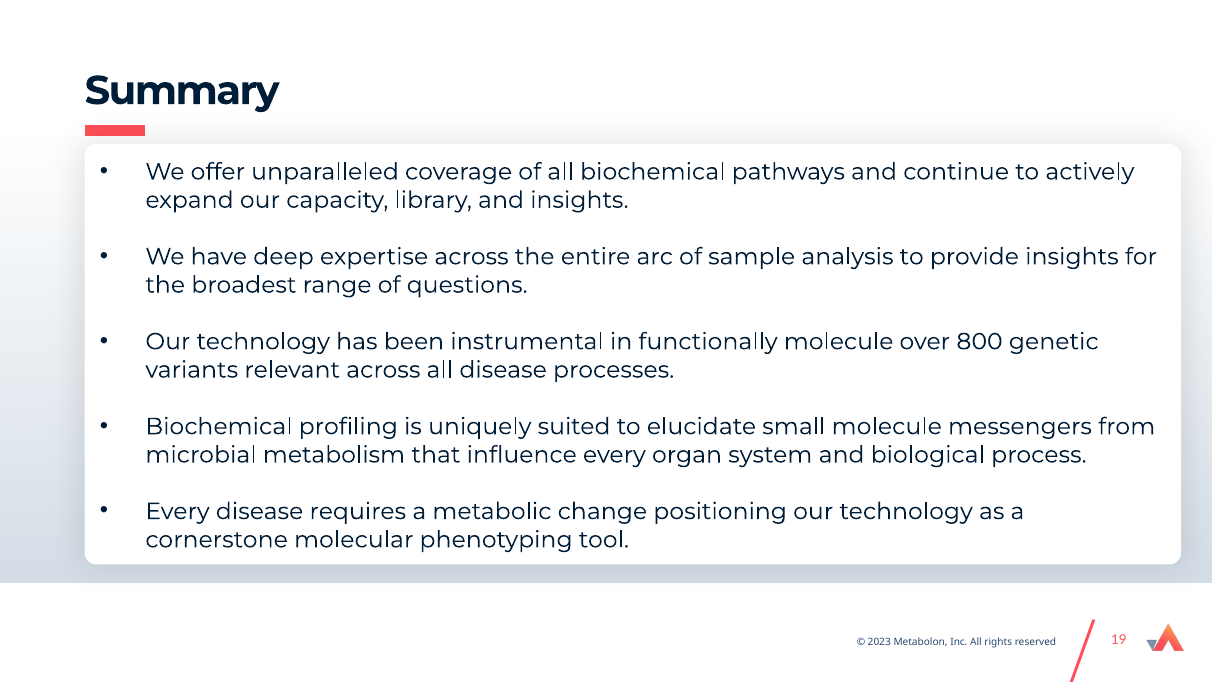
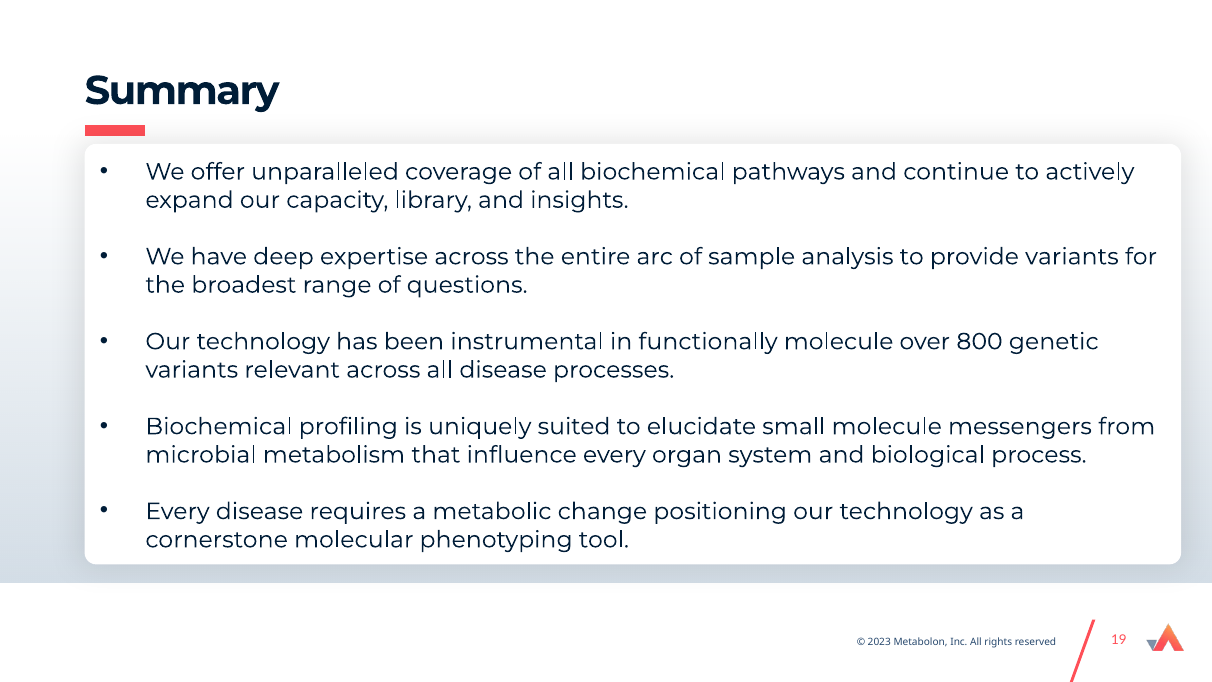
provide insights: insights -> variants
